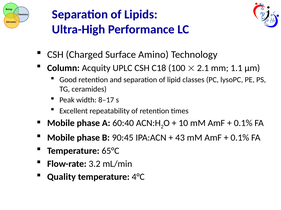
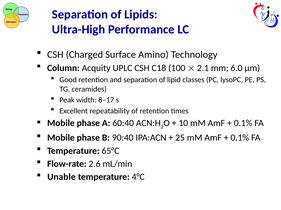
1.1: 1.1 -> 6.0
90:45: 90:45 -> 90:40
43: 43 -> 25
3.2: 3.2 -> 2.6
Quality: Quality -> Unable
